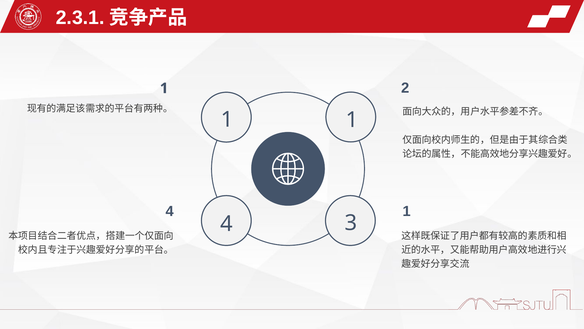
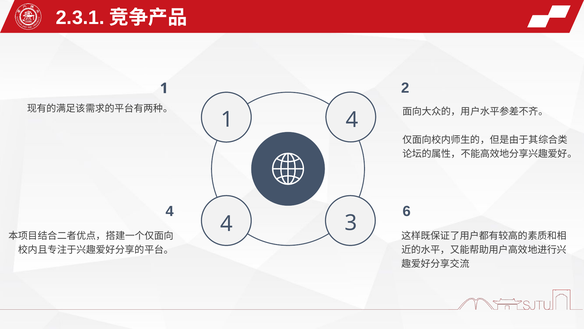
1 at (352, 120): 1 -> 4
4 1: 1 -> 6
